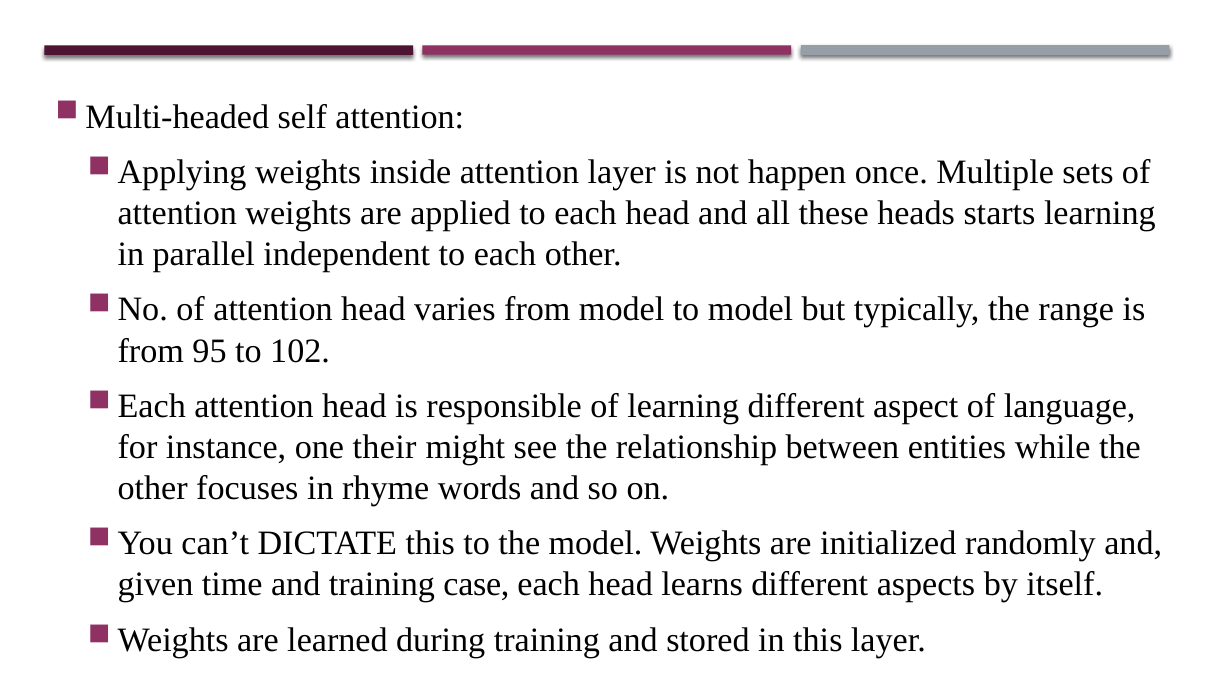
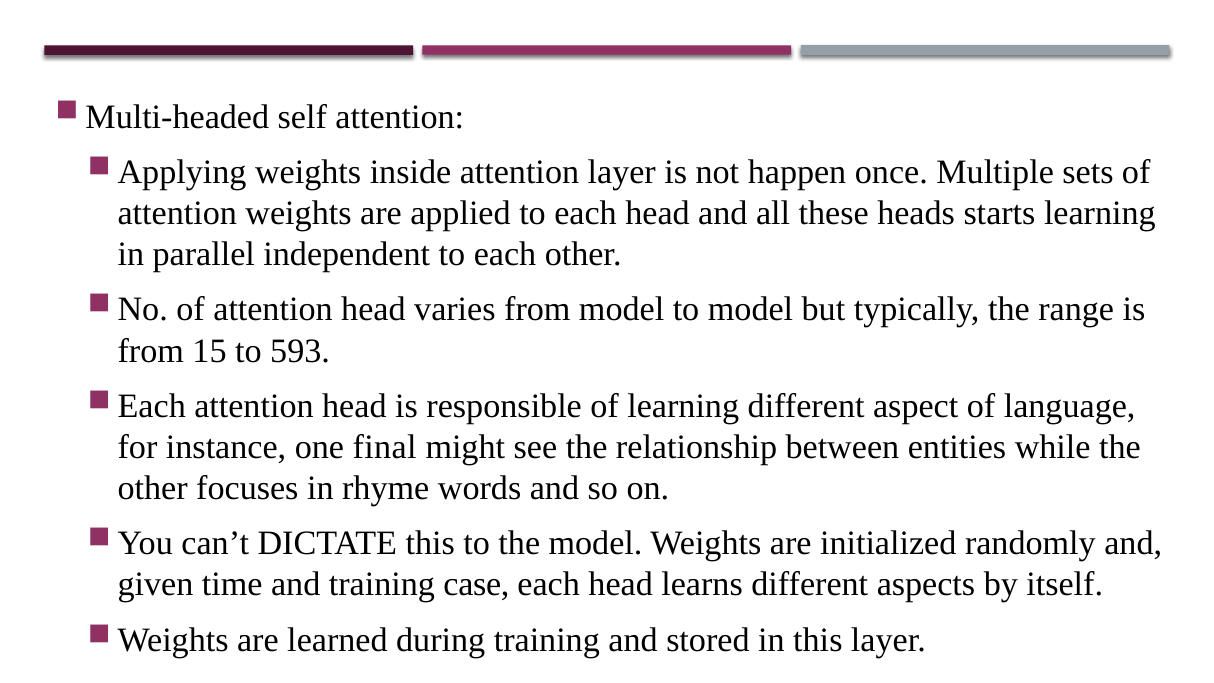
95: 95 -> 15
102: 102 -> 593
their: their -> final
